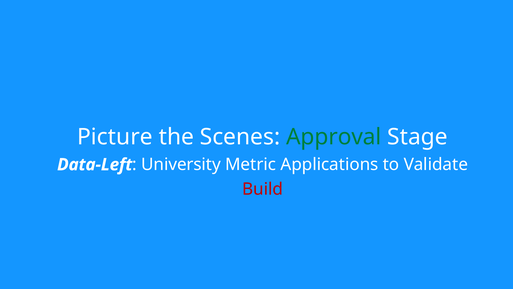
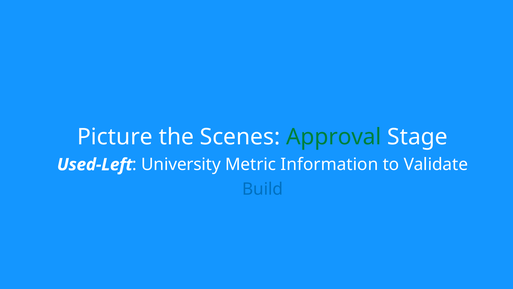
Data-Left: Data-Left -> Used-Left
Applications: Applications -> Information
Build colour: red -> blue
